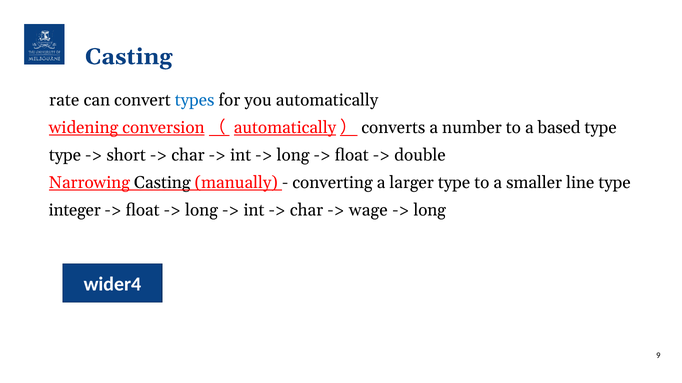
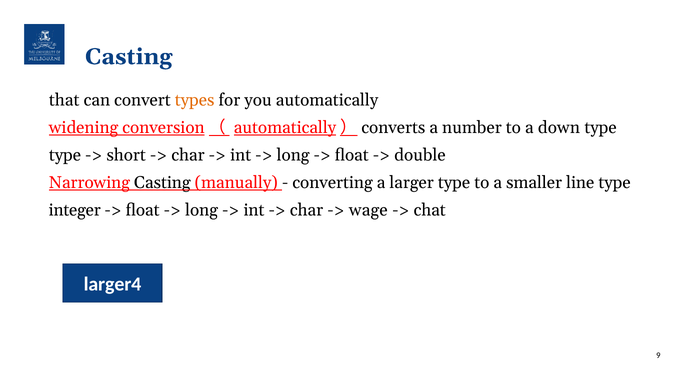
rate: rate -> that
types colour: blue -> orange
based: based -> down
long at (430, 210): long -> chat
wider4: wider4 -> larger4
